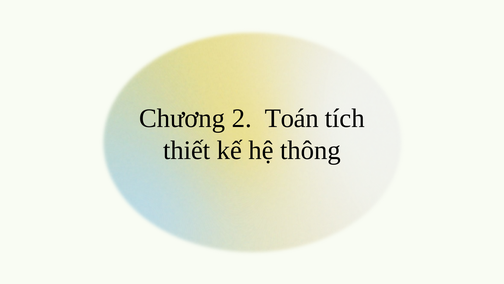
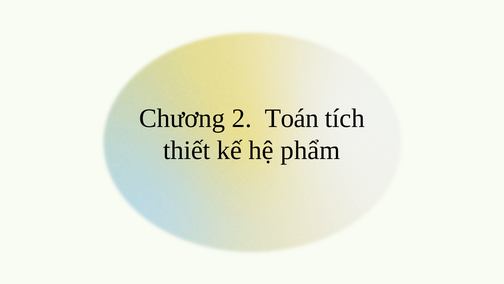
thông: thông -> phẩm
